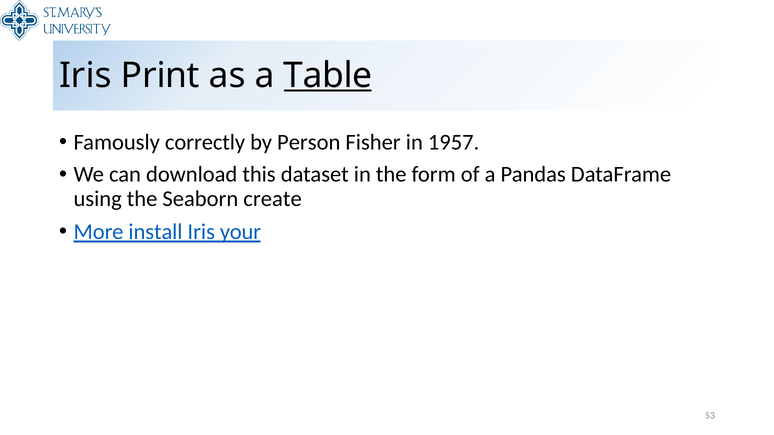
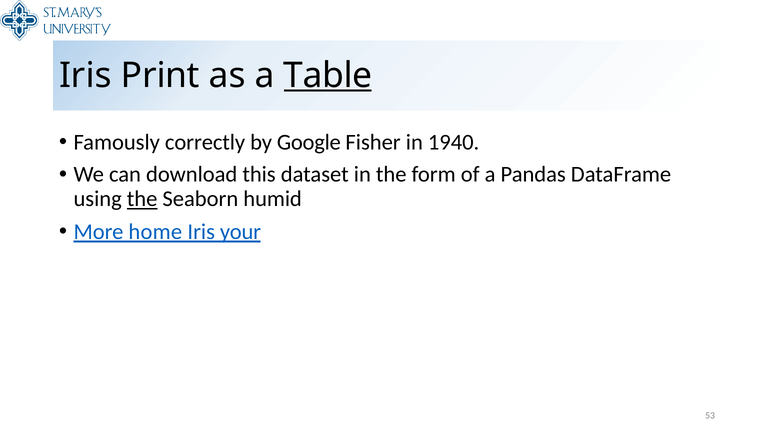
Person: Person -> Google
1957: 1957 -> 1940
the at (142, 199) underline: none -> present
create: create -> humid
install: install -> home
